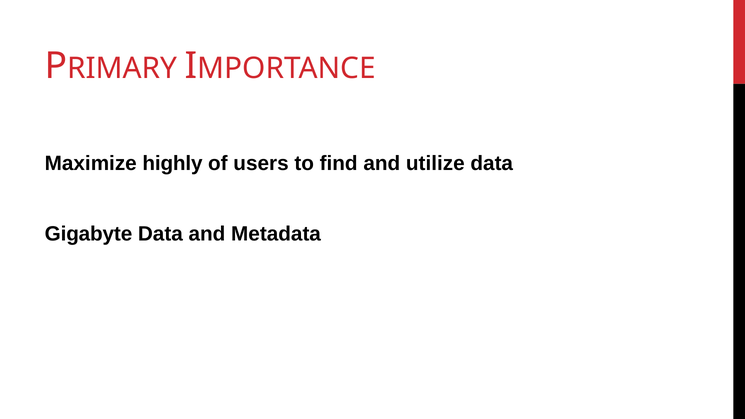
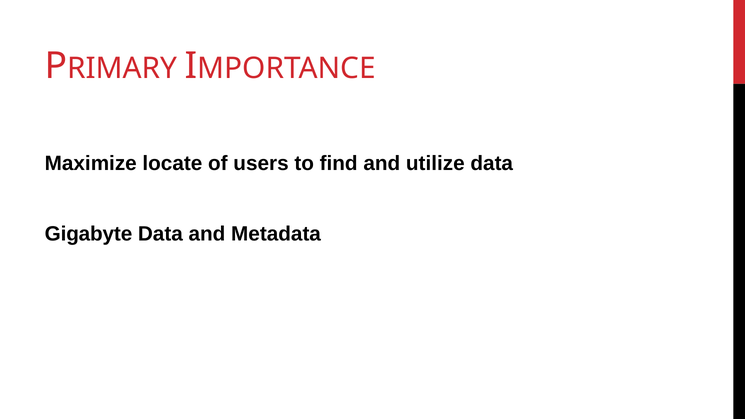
highly: highly -> locate
